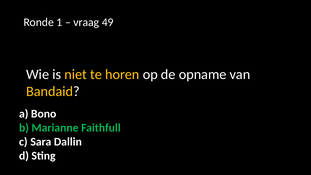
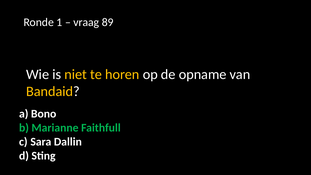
49: 49 -> 89
